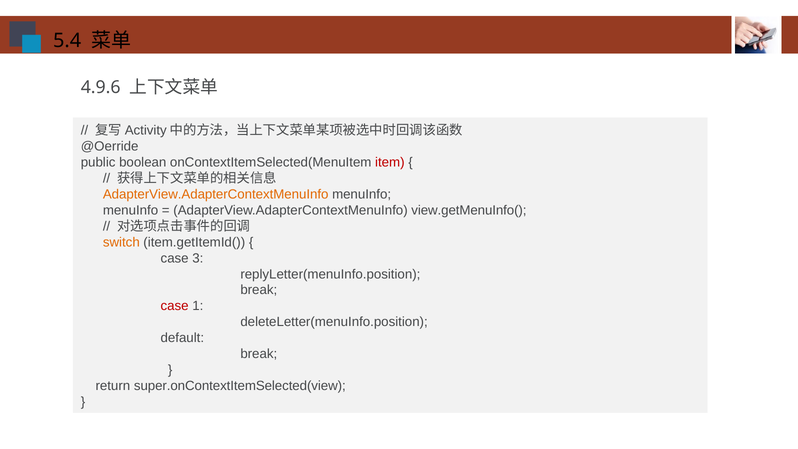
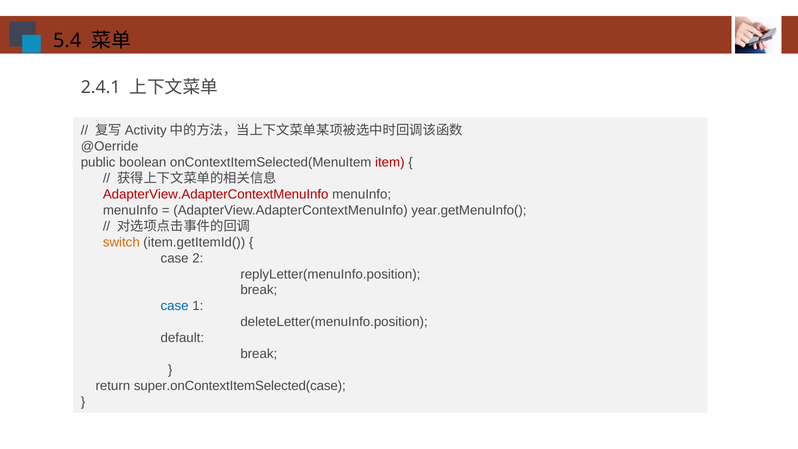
4.9.6: 4.9.6 -> 2.4.1
AdapterView.AdapterContextMenuInfo at (216, 194) colour: orange -> red
view.getMenuInfo(: view.getMenuInfo( -> year.getMenuInfo(
3: 3 -> 2
case at (175, 306) colour: red -> blue
super.onContextItemSelected(view: super.onContextItemSelected(view -> super.onContextItemSelected(case
